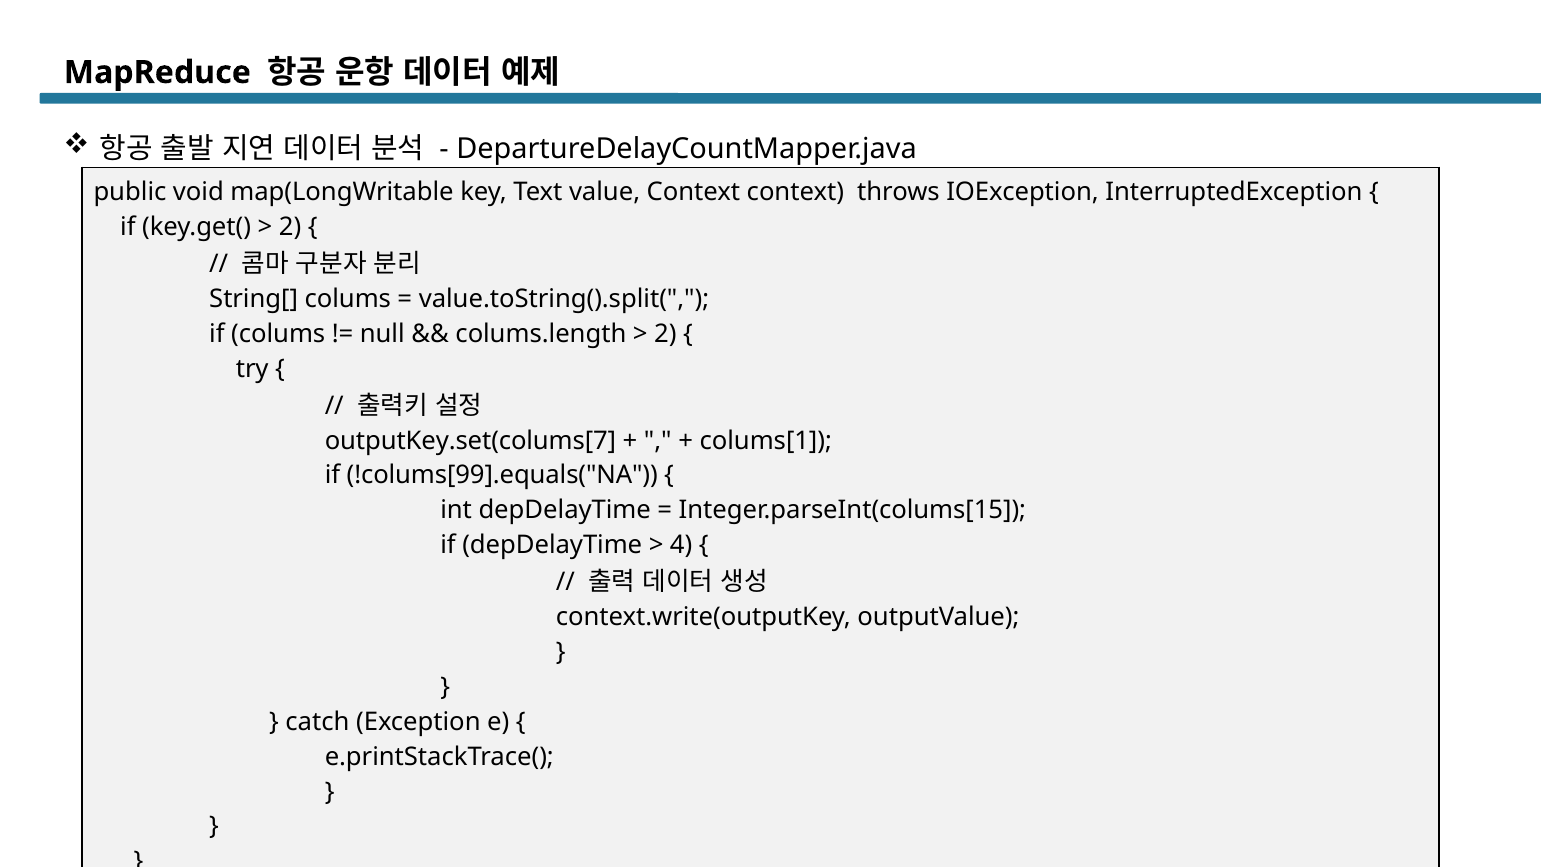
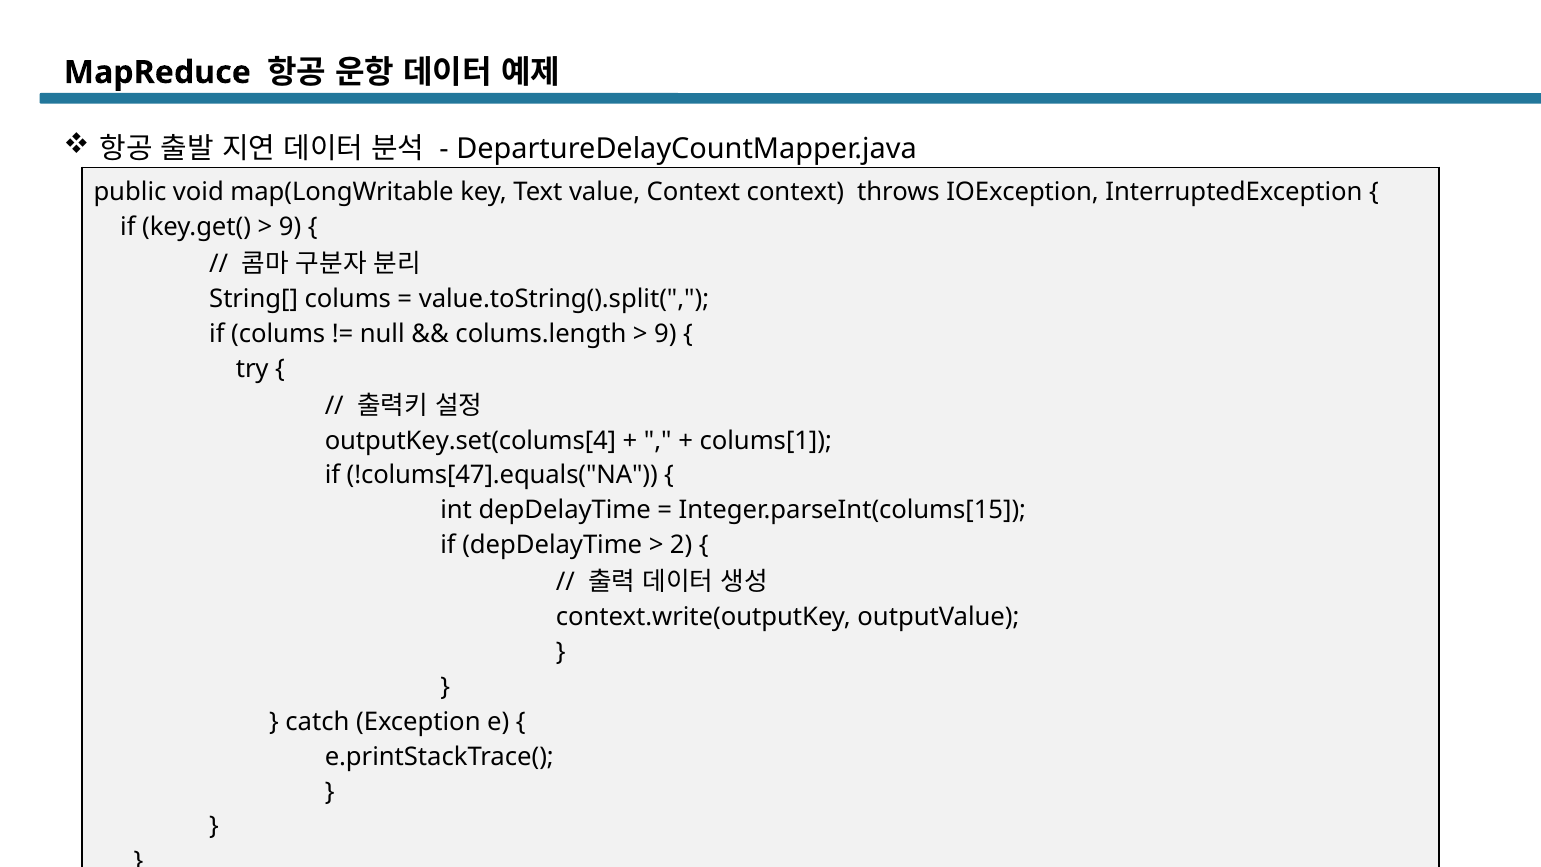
2 at (290, 227): 2 -> 9
2 at (665, 334): 2 -> 9
outputKey.set(colums[7: outputKey.set(colums[7 -> outputKey.set(colums[4
!colums[99].equals("NA: !colums[99].equals("NA -> !colums[47].equals("NA
4: 4 -> 2
